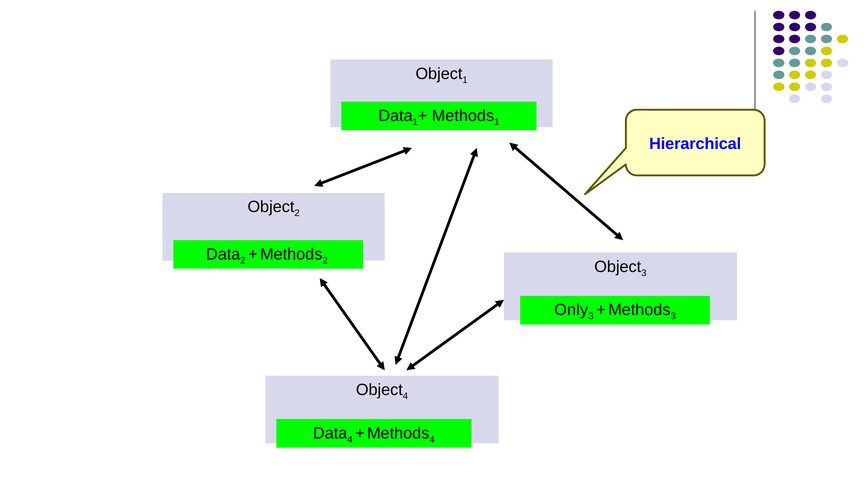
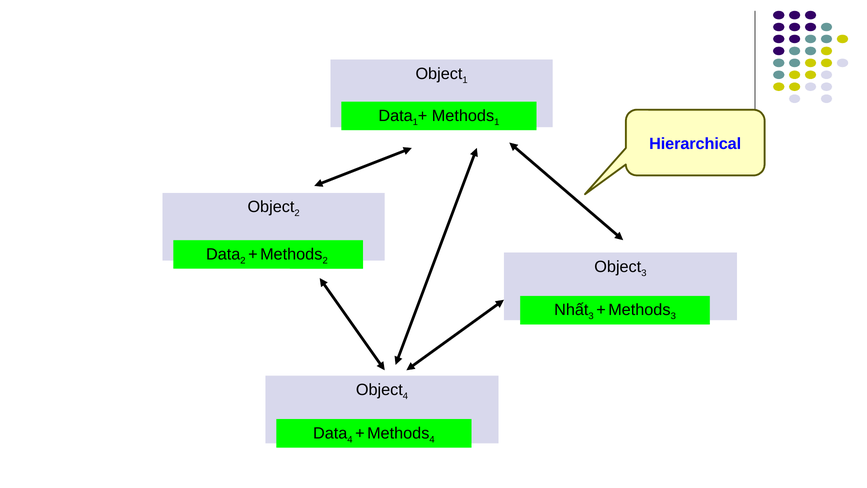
Only: Only -> Nhất
